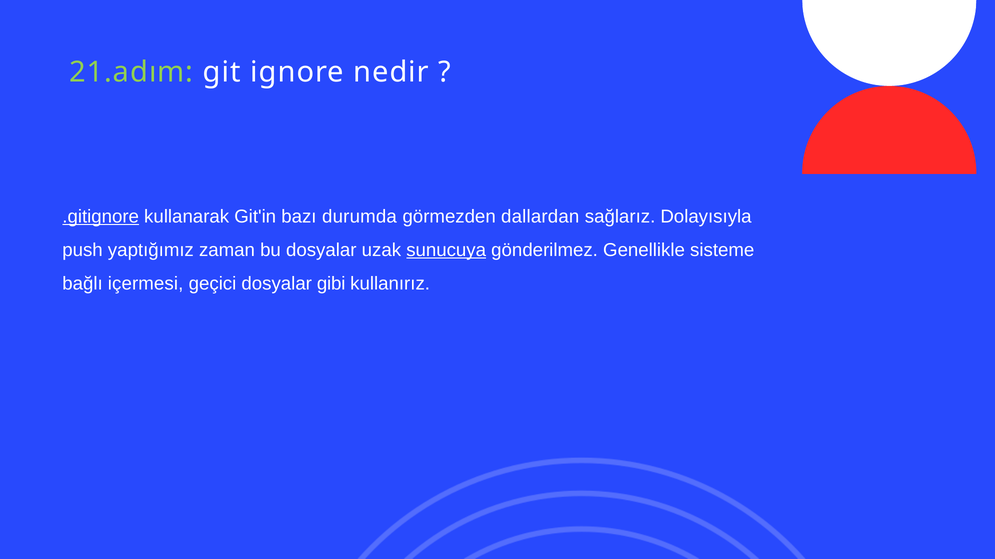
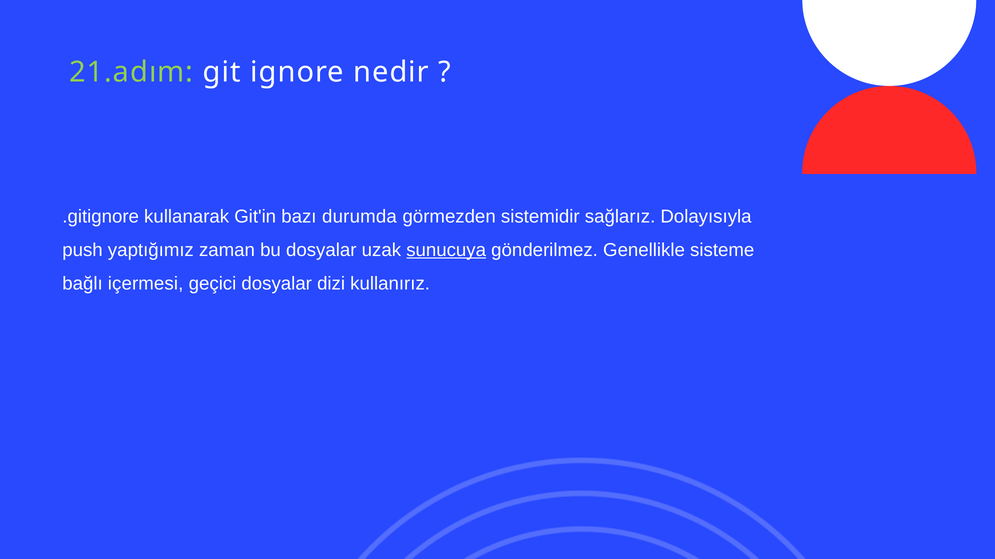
.gitignore underline: present -> none
dallardan: dallardan -> sistemidir
gibi: gibi -> dizi
